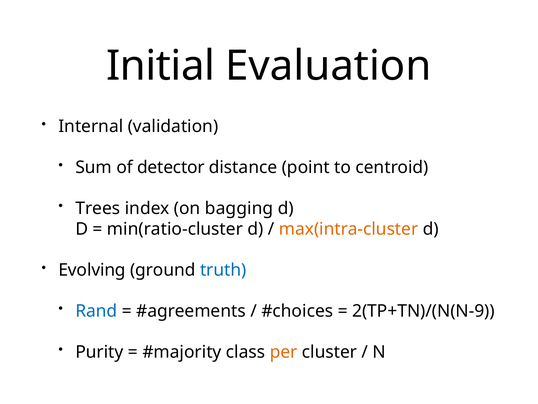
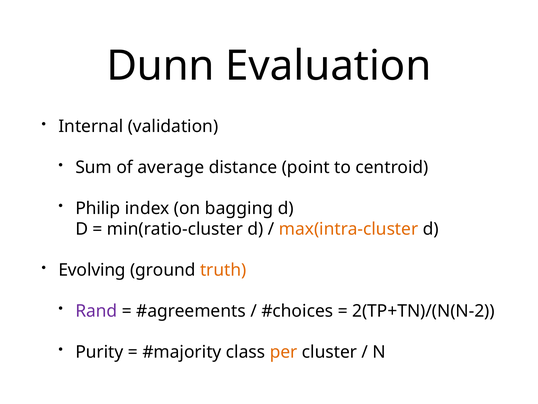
Initial: Initial -> Dunn
detector: detector -> average
Trees: Trees -> Philip
truth colour: blue -> orange
Rand colour: blue -> purple
2(TP+TN)/(N(N-9: 2(TP+TN)/(N(N-9 -> 2(TP+TN)/(N(N-2
